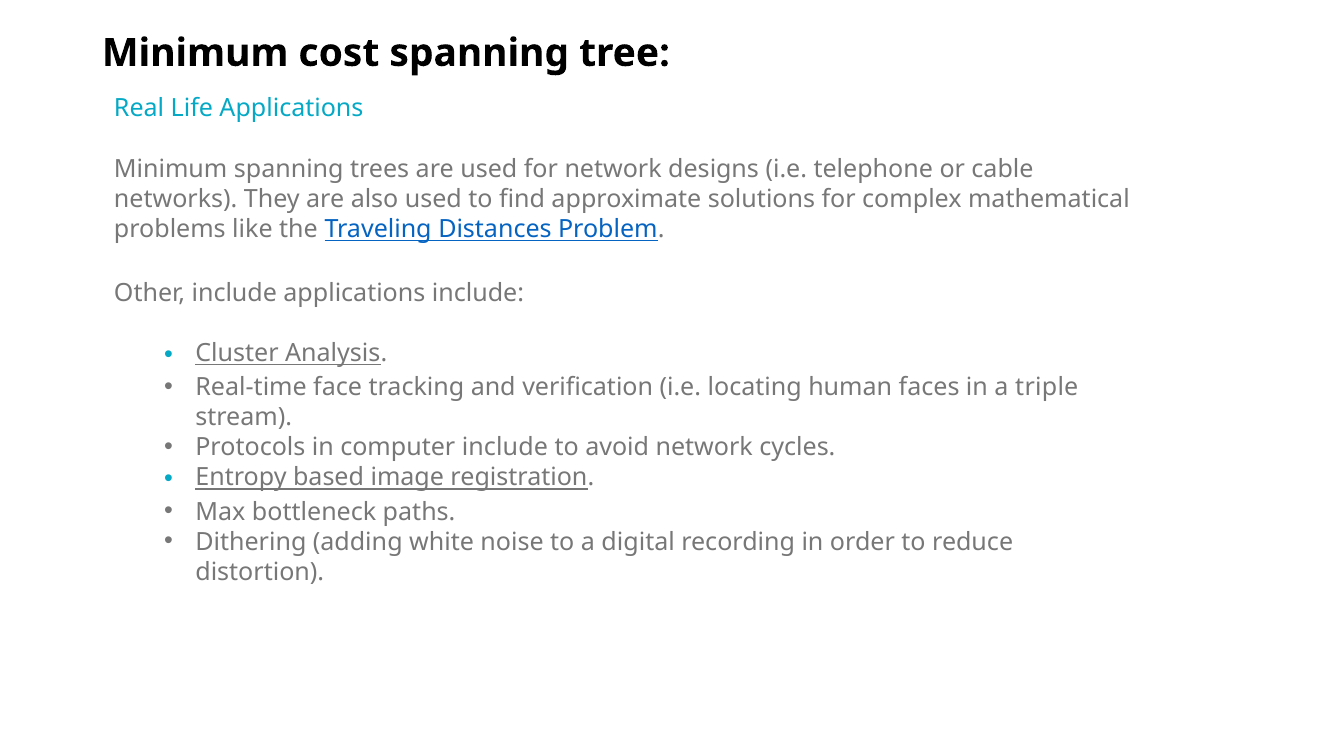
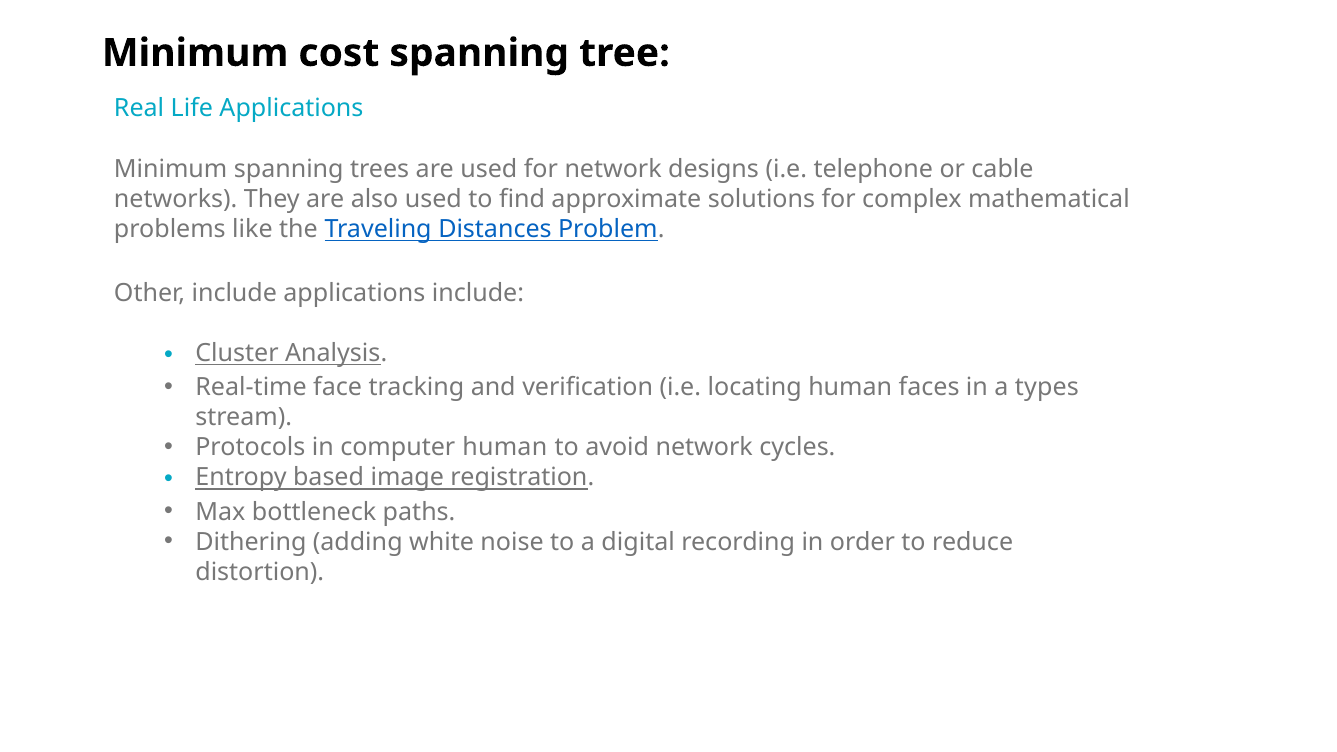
triple: triple -> types
computer include: include -> human
